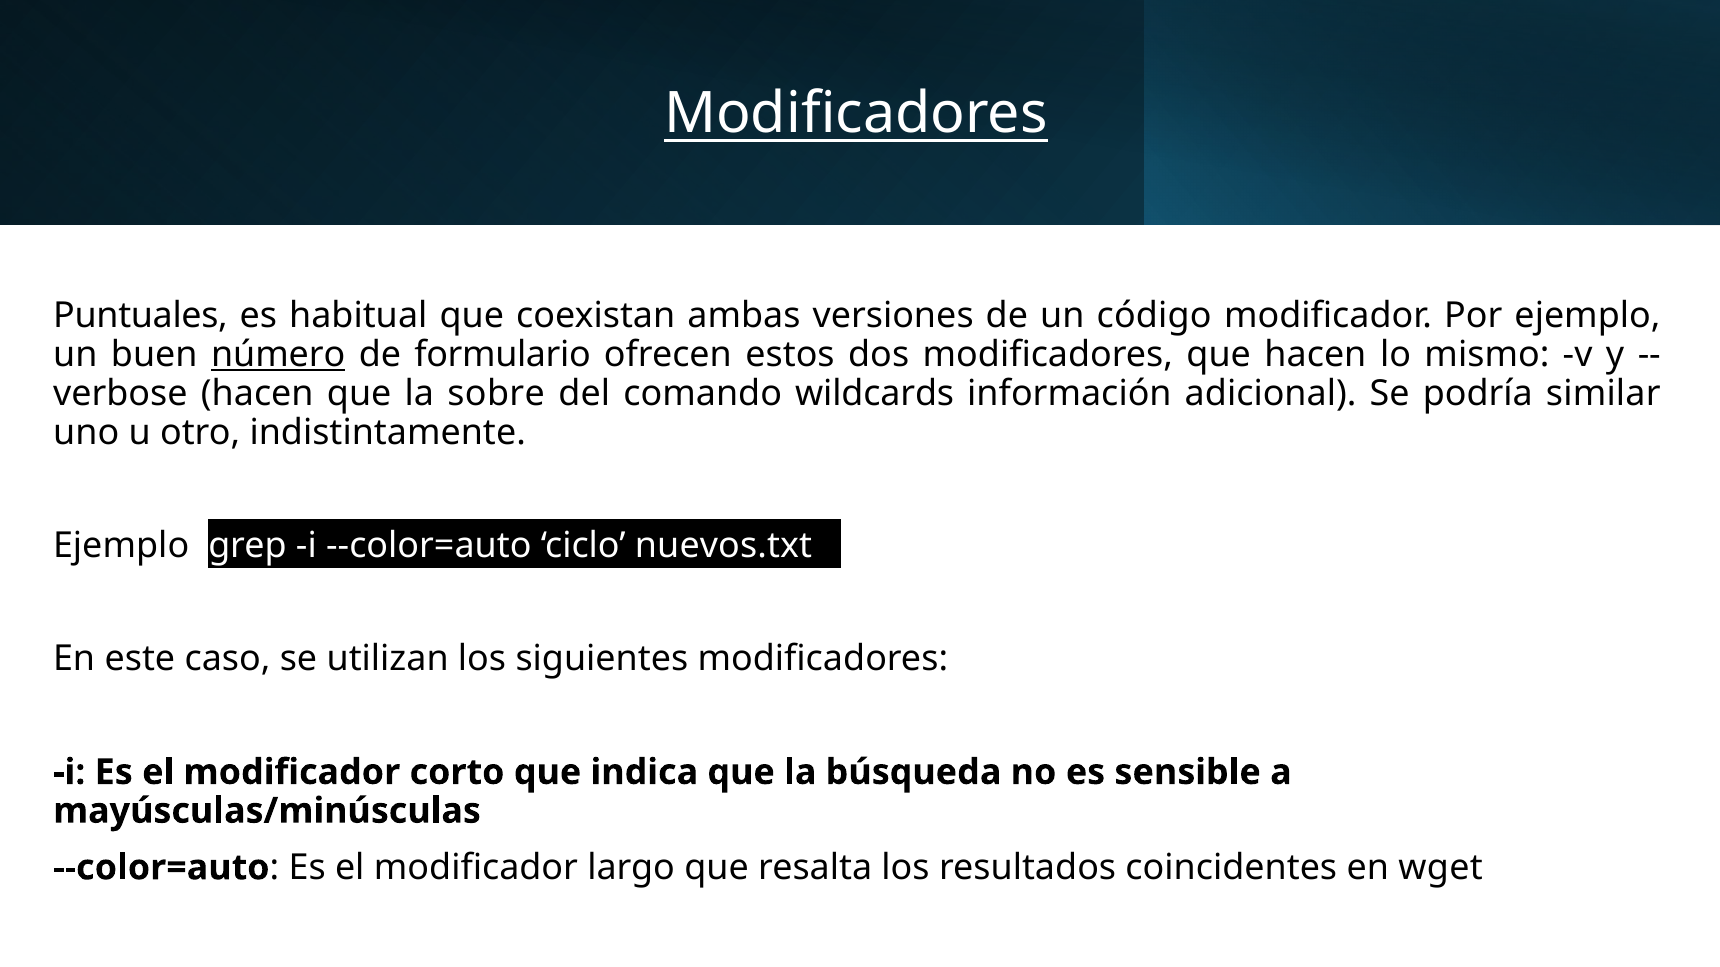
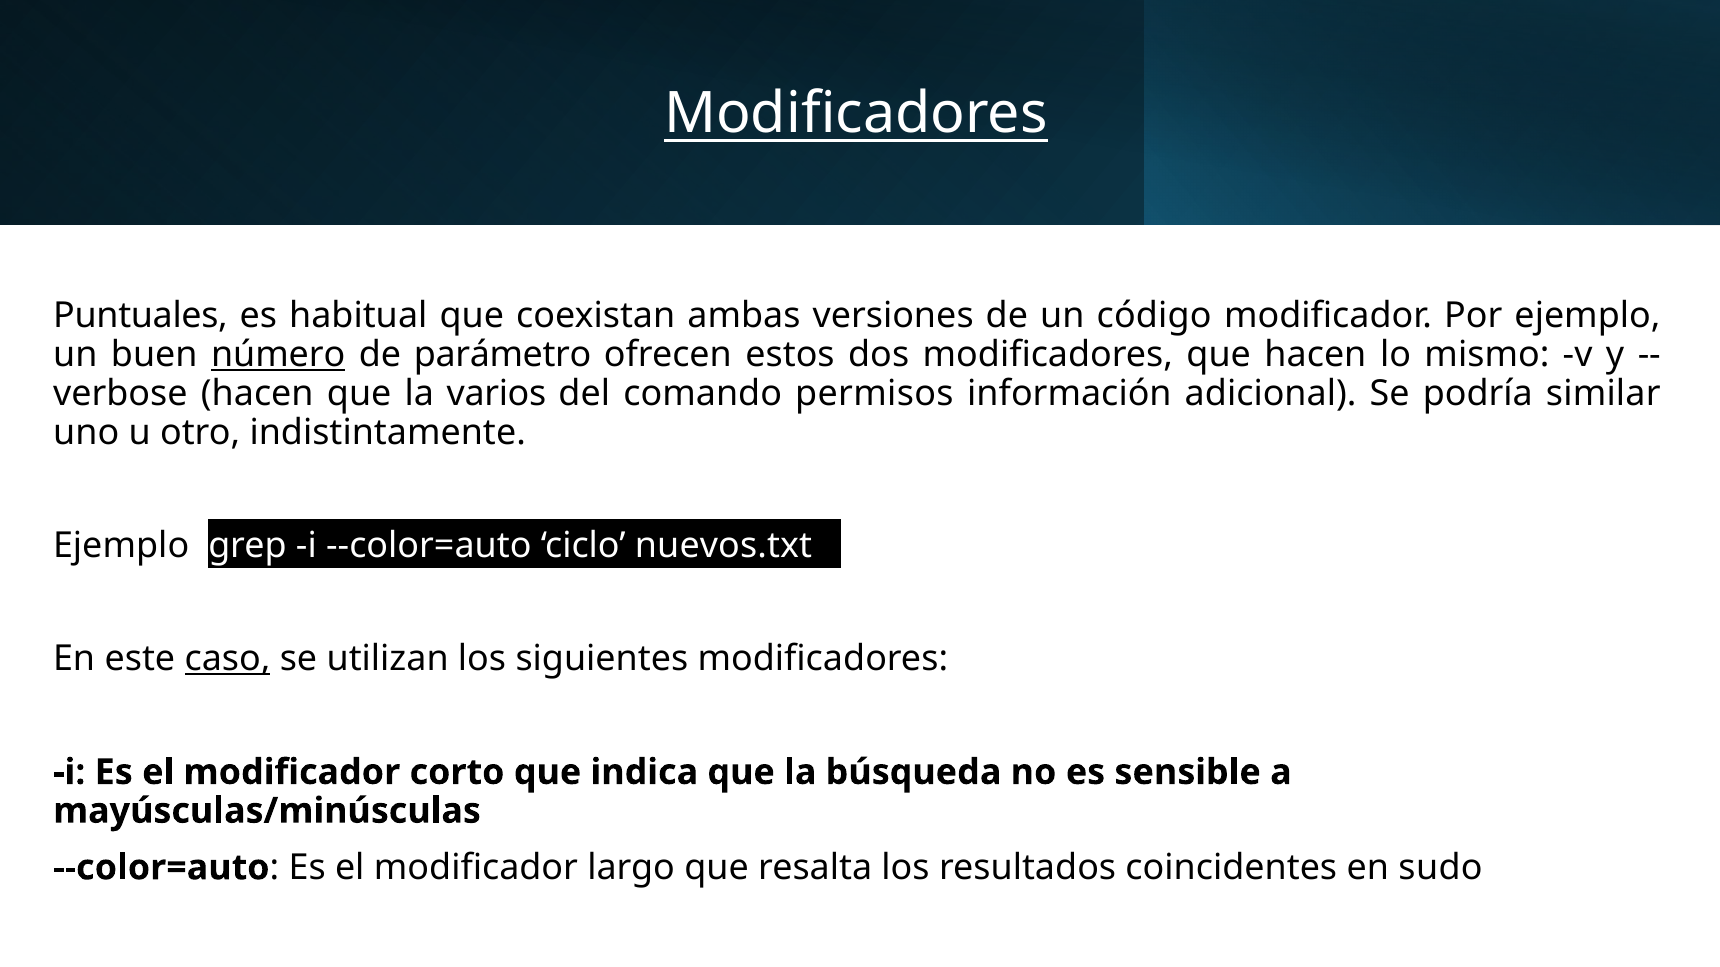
formulario: formulario -> parámetro
sobre: sobre -> varios
wildcards: wildcards -> permisos
caso underline: none -> present
wget: wget -> sudo
